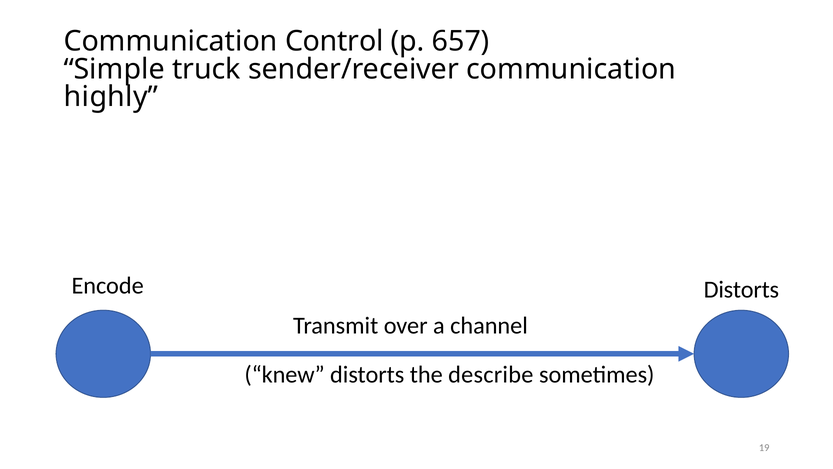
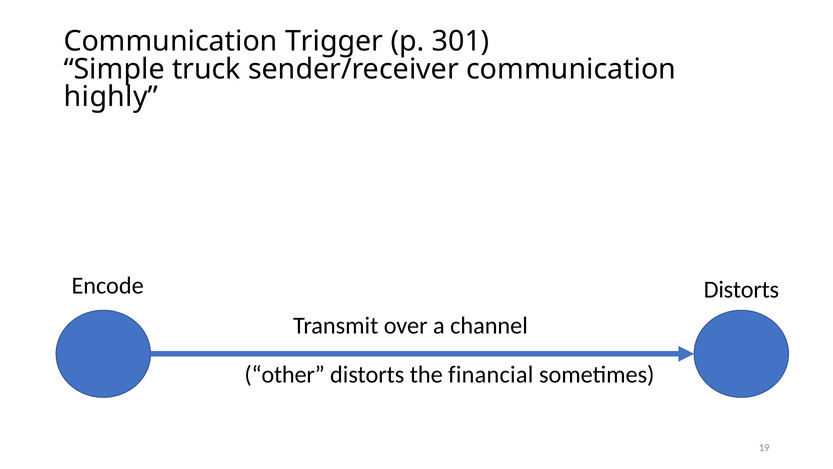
Control: Control -> Trigger
657: 657 -> 301
knew: knew -> other
describe: describe -> financial
